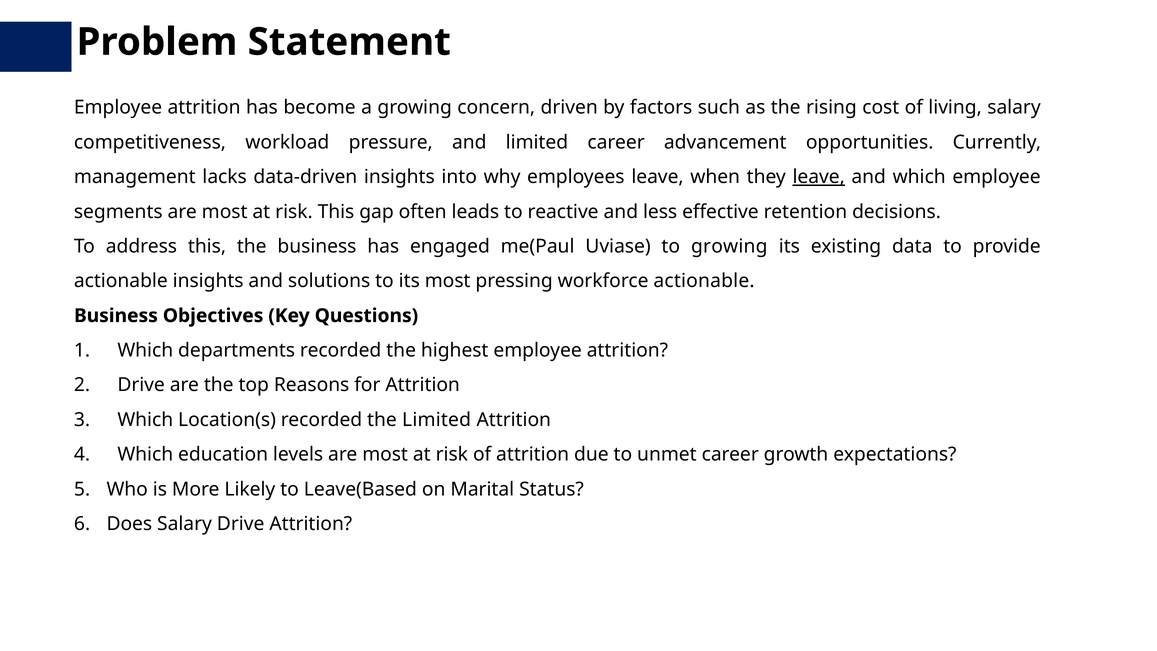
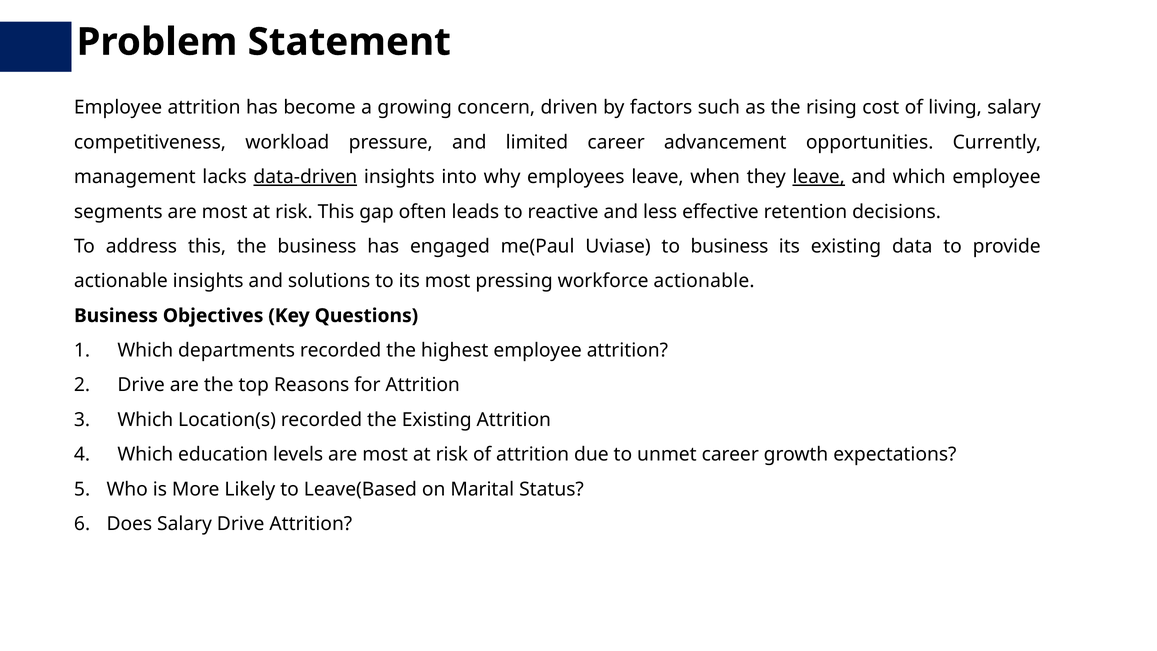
data-driven underline: none -> present
to growing: growing -> business
the Limited: Limited -> Existing
